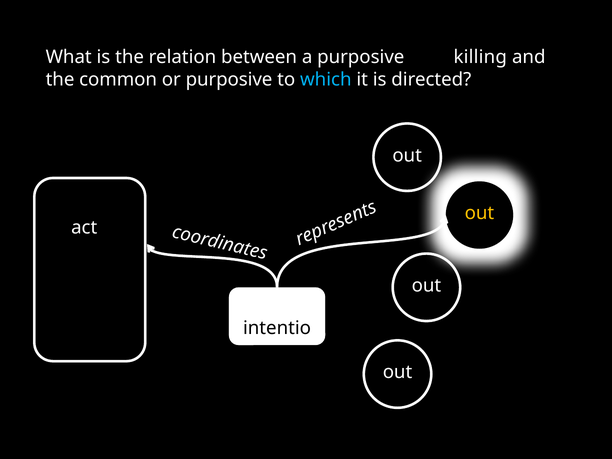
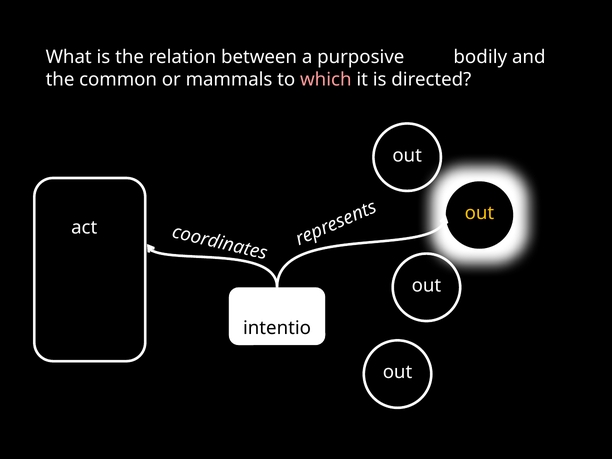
killing: killing -> bodily
or purposive: purposive -> mammals
which colour: light blue -> pink
